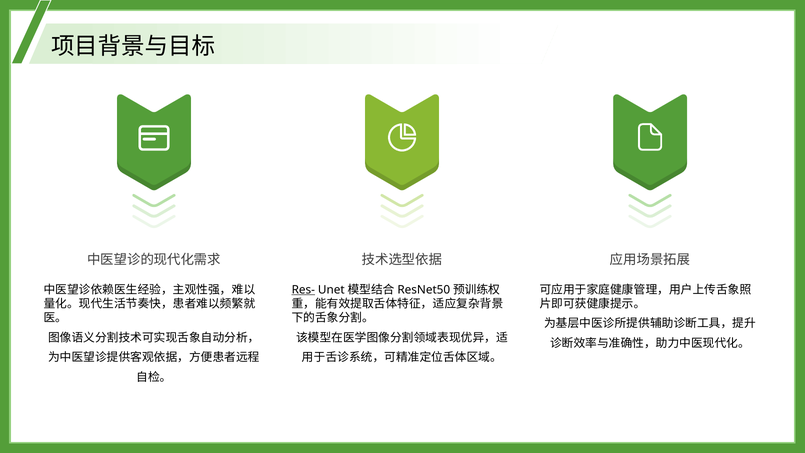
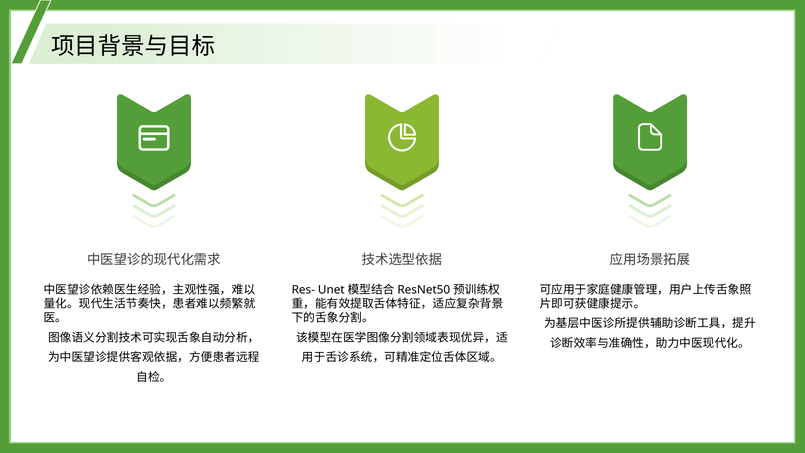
Res- underline: present -> none
